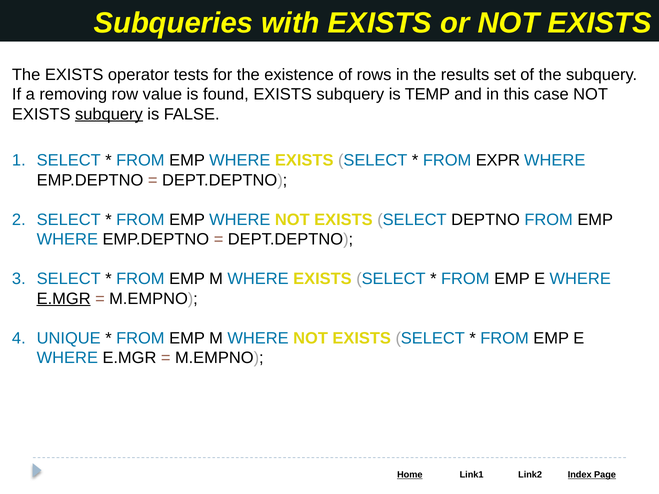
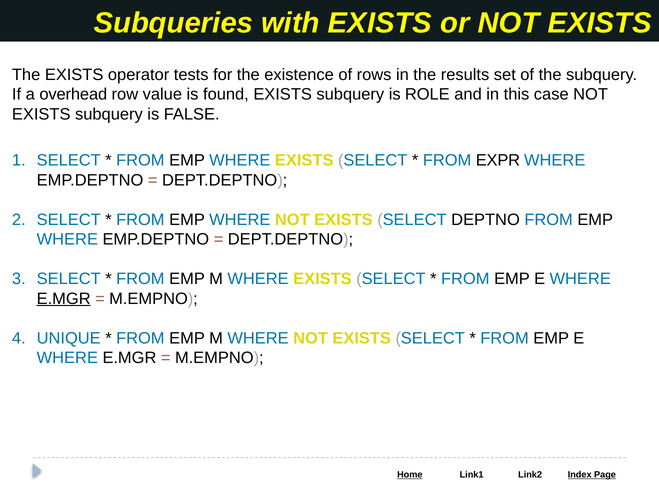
removing: removing -> overhead
TEMP: TEMP -> ROLE
subquery at (109, 114) underline: present -> none
